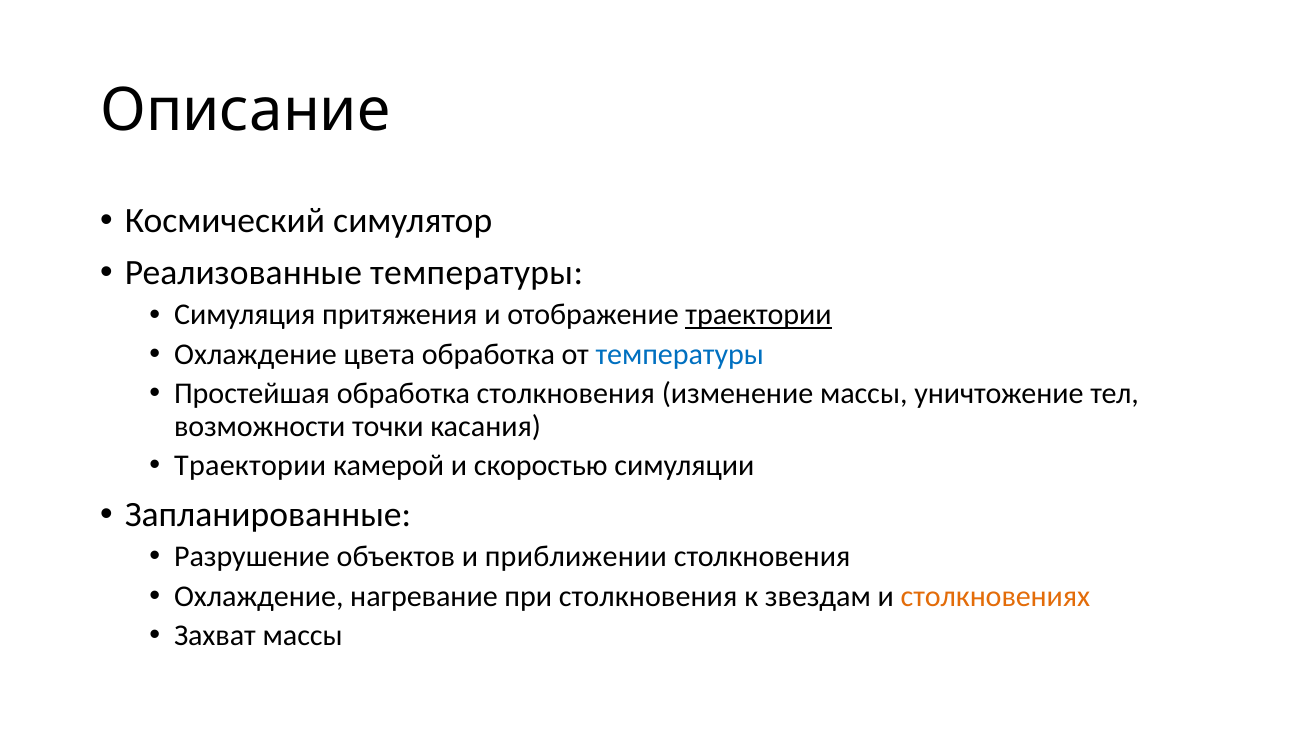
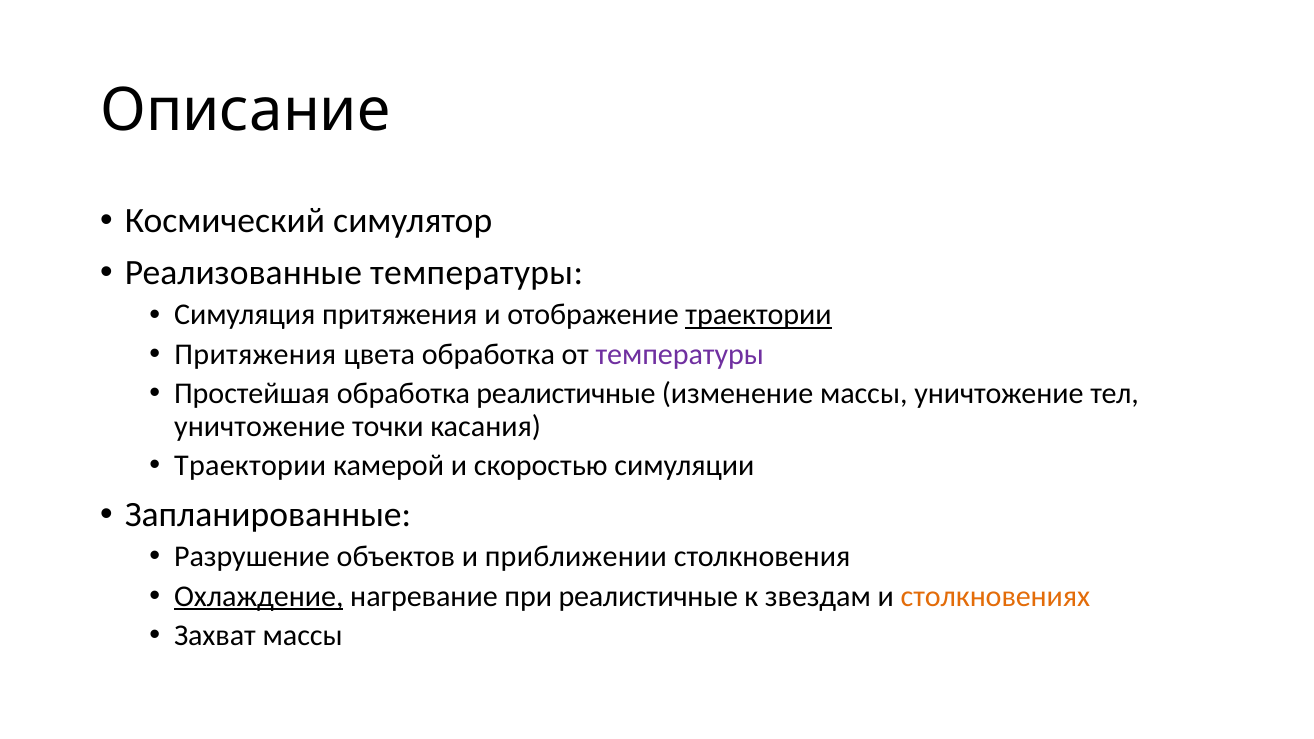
Охлаждение at (255, 354): Охлаждение -> Притяжения
температуры at (680, 354) colour: blue -> purple
обработка столкновения: столкновения -> реалистичные
возможности at (260, 426): возможности -> уничтожение
Охлаждение at (259, 596) underline: none -> present
при столкновения: столкновения -> реалистичные
